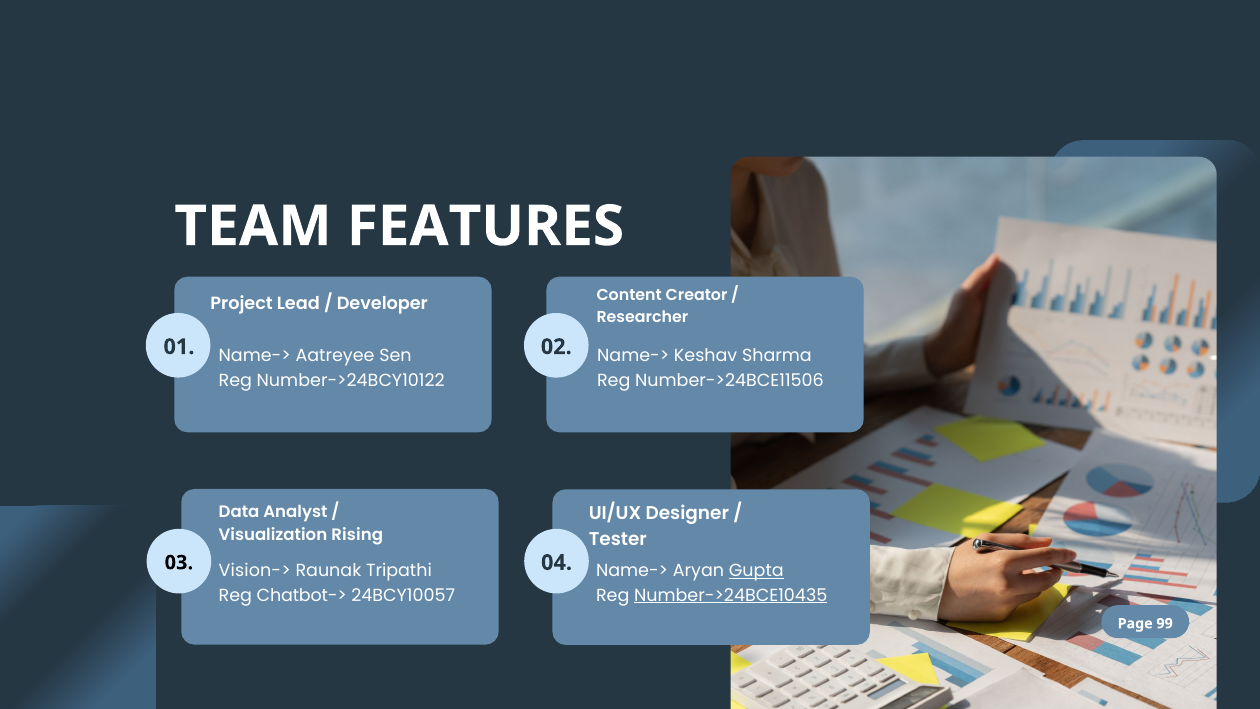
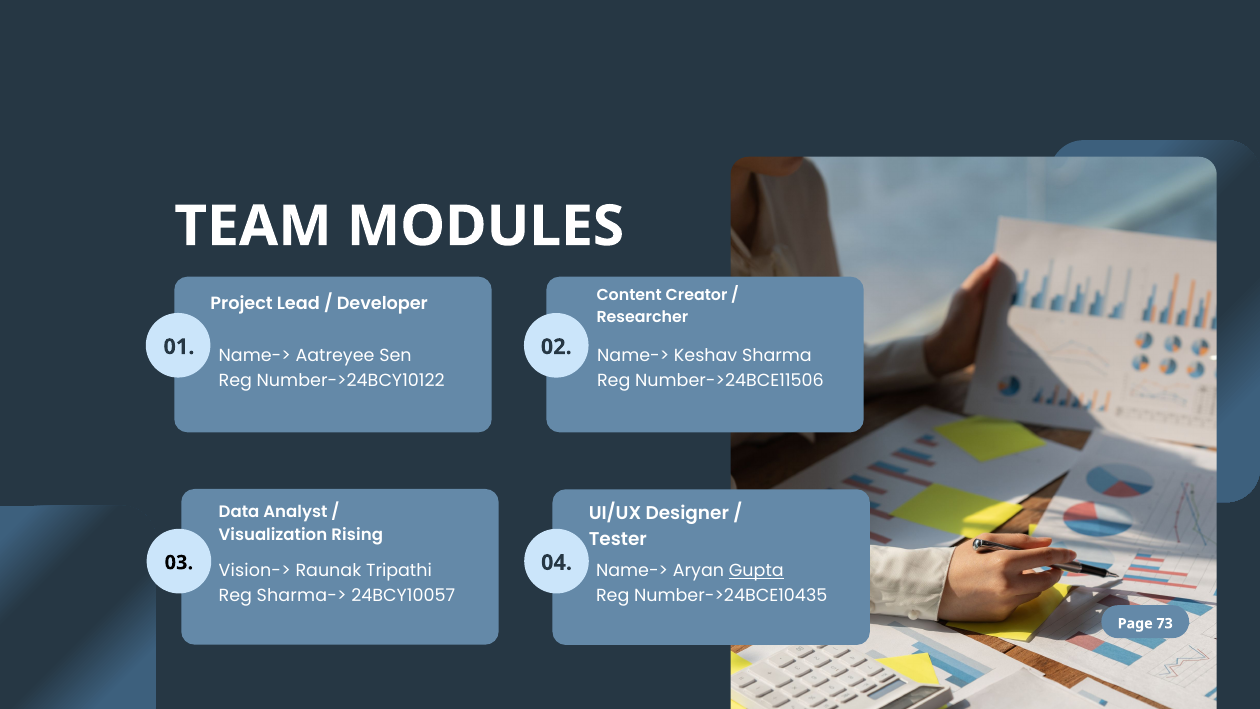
FEATURES: FEATURES -> MODULES
Chatbot->: Chatbot-> -> Sharma->
Number->24BCE10435 underline: present -> none
99: 99 -> 73
